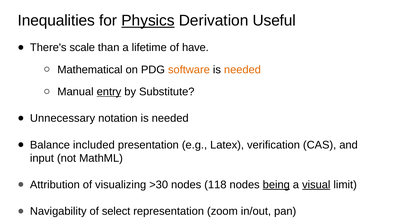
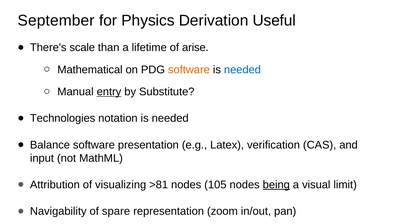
Inequalities: Inequalities -> September
Physics underline: present -> none
have: have -> arise
needed at (242, 70) colour: orange -> blue
Unnecessary: Unnecessary -> Technologies
Balance included: included -> software
>30: >30 -> >81
118: 118 -> 105
visual underline: present -> none
select: select -> spare
